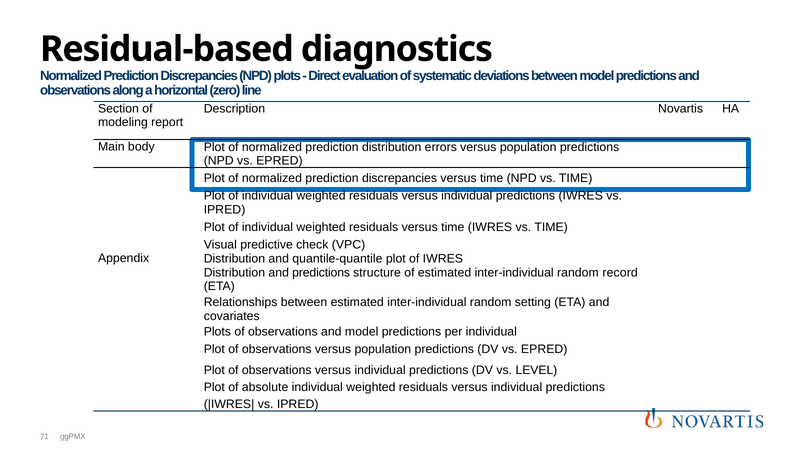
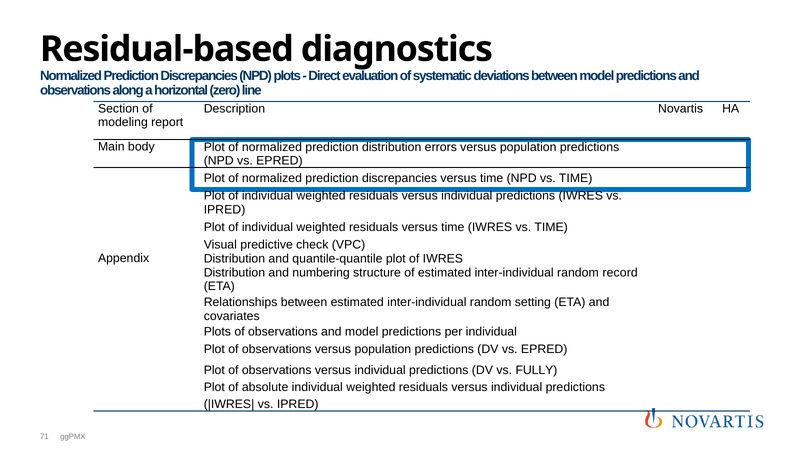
and predictions: predictions -> numbering
LEVEL: LEVEL -> FULLY
